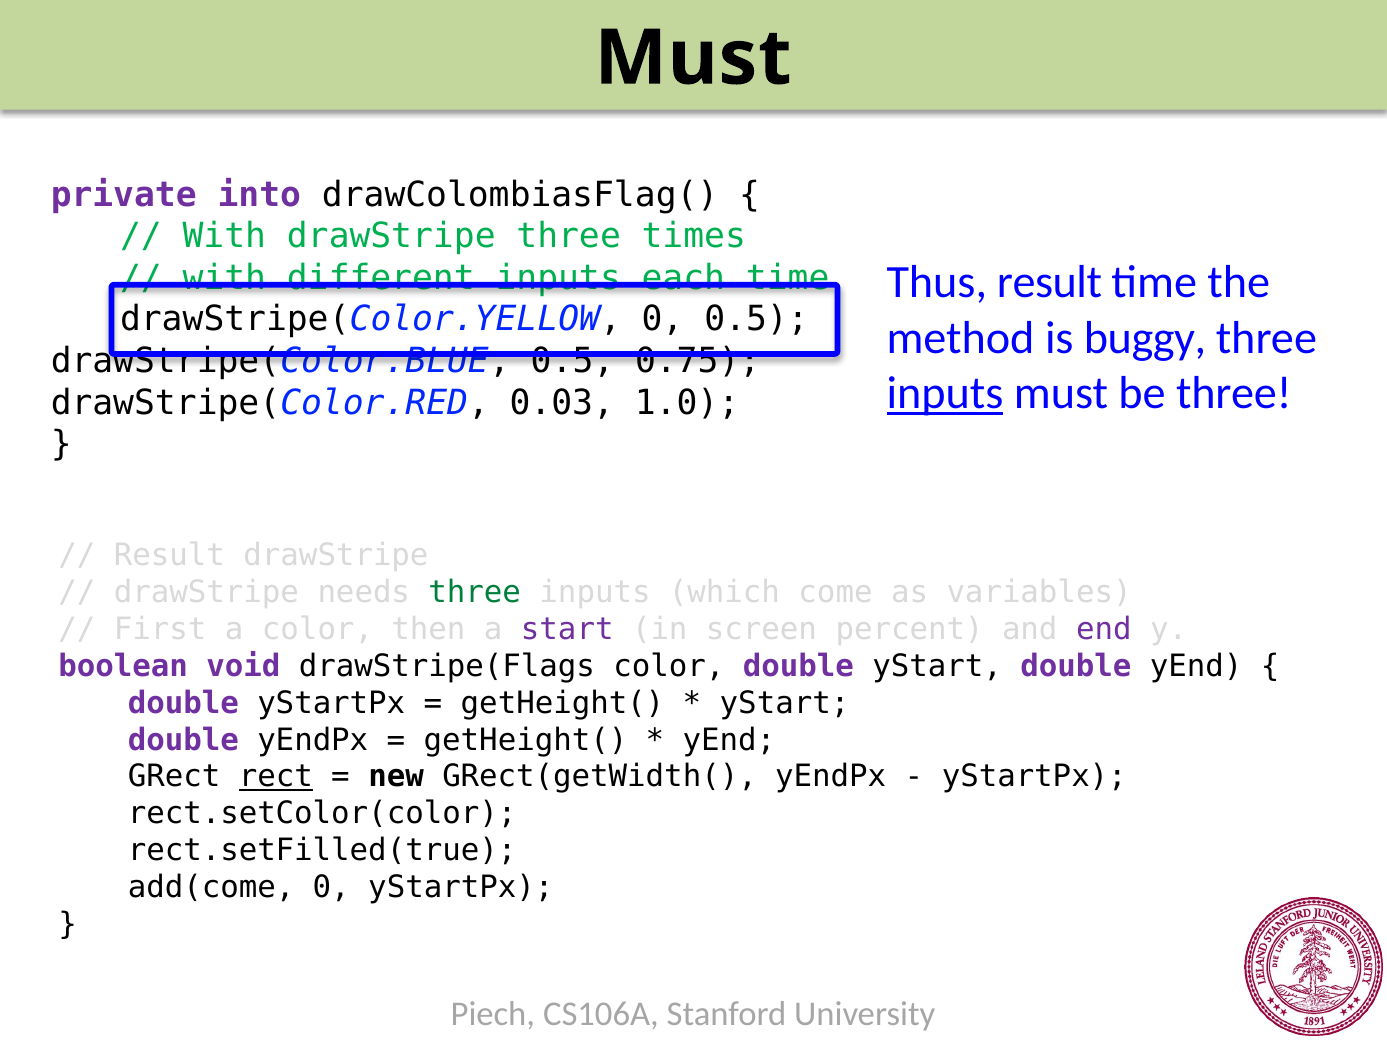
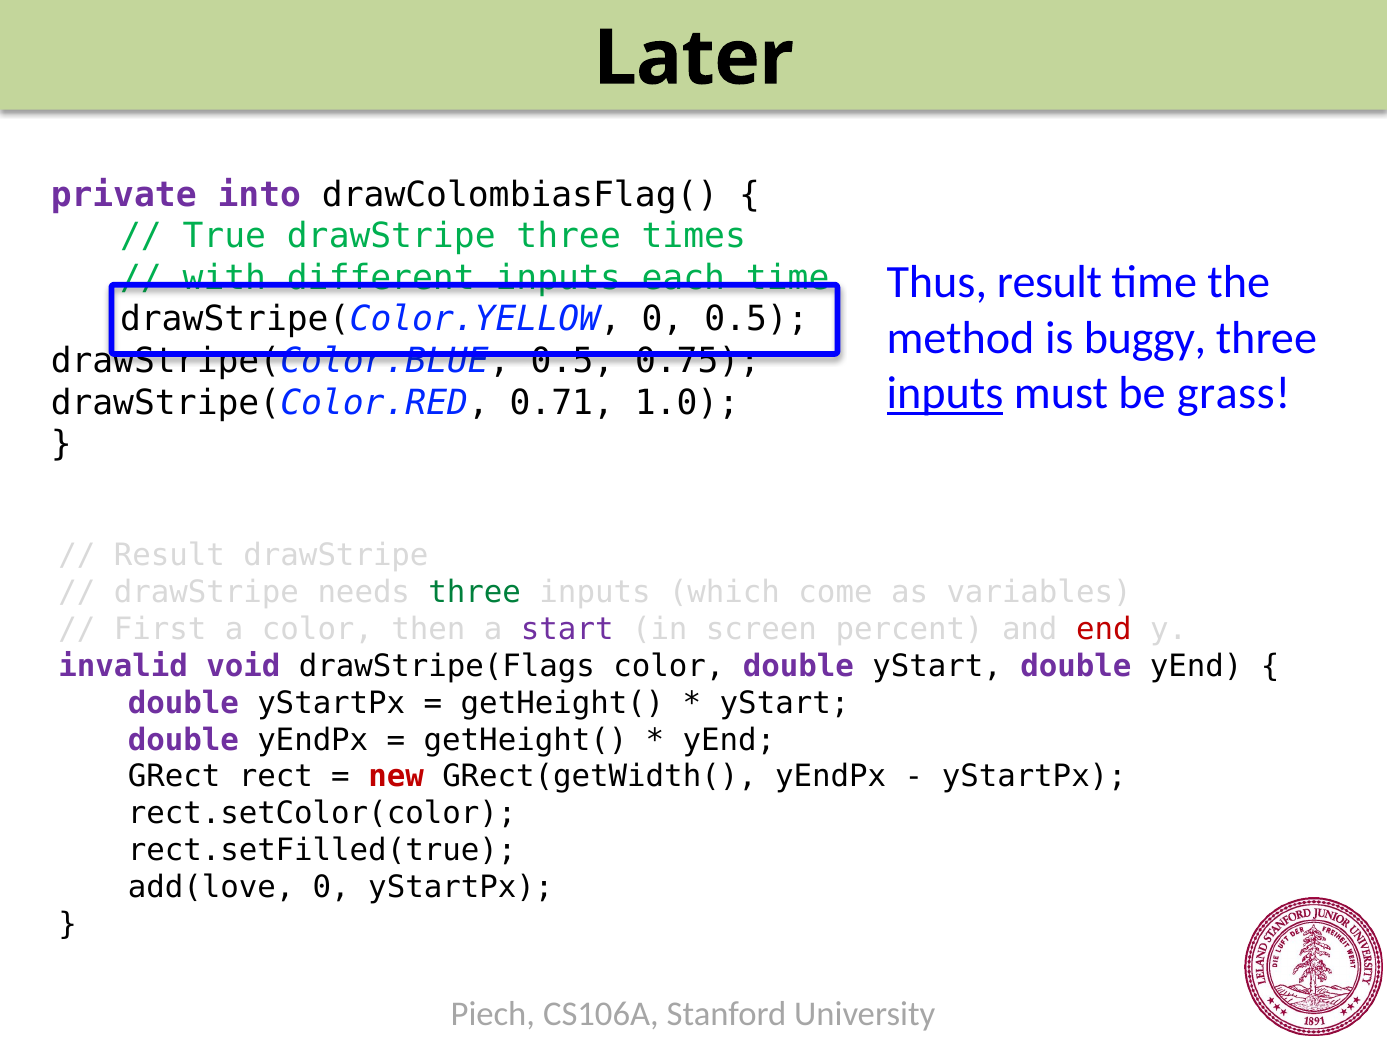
Must at (693, 58): Must -> Later
With at (224, 236): With -> True
be three: three -> grass
0.03: 0.03 -> 0.71
end colour: purple -> red
boolean: boolean -> invalid
rect underline: present -> none
new colour: black -> red
add(come: add(come -> add(love
